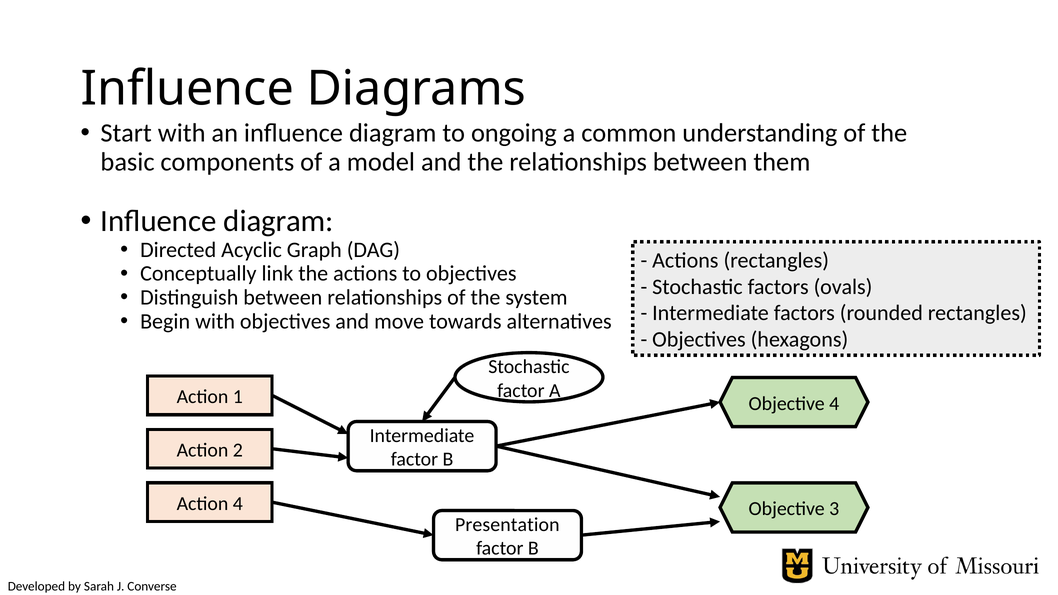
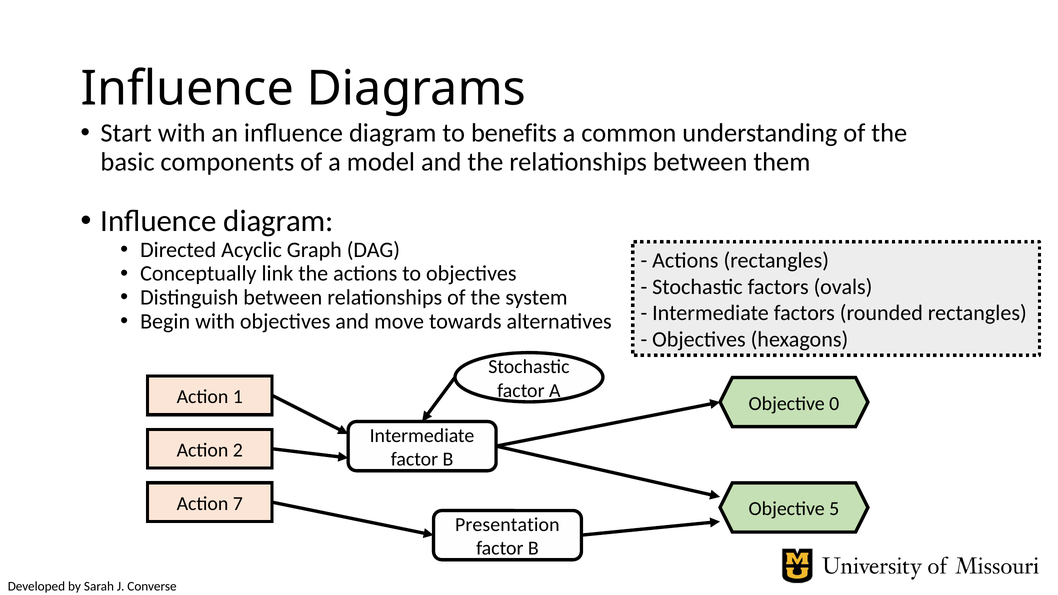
ongoing: ongoing -> benefits
Objective 4: 4 -> 0
Action 4: 4 -> 7
3: 3 -> 5
